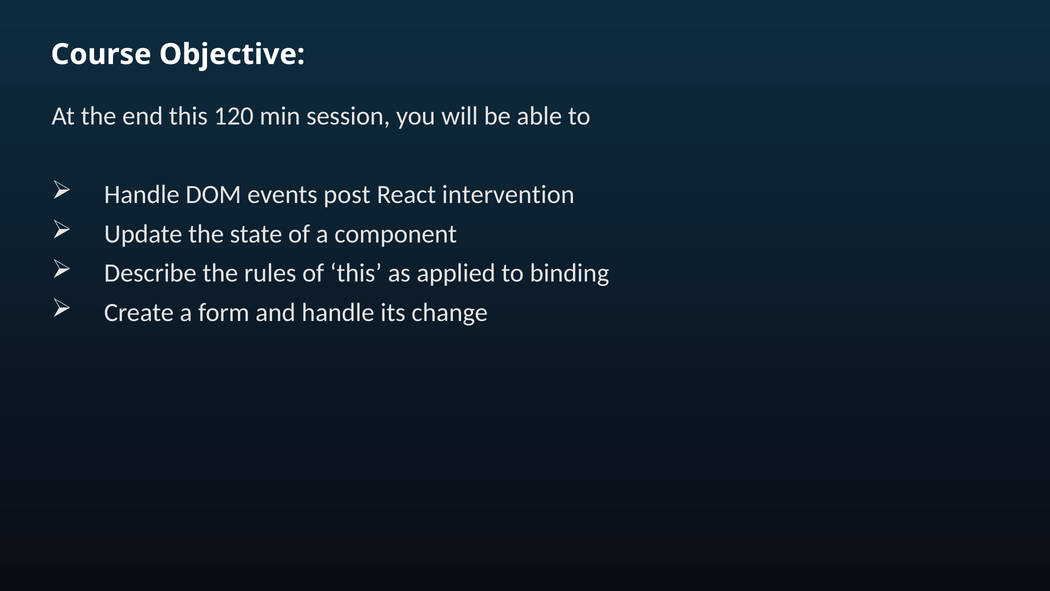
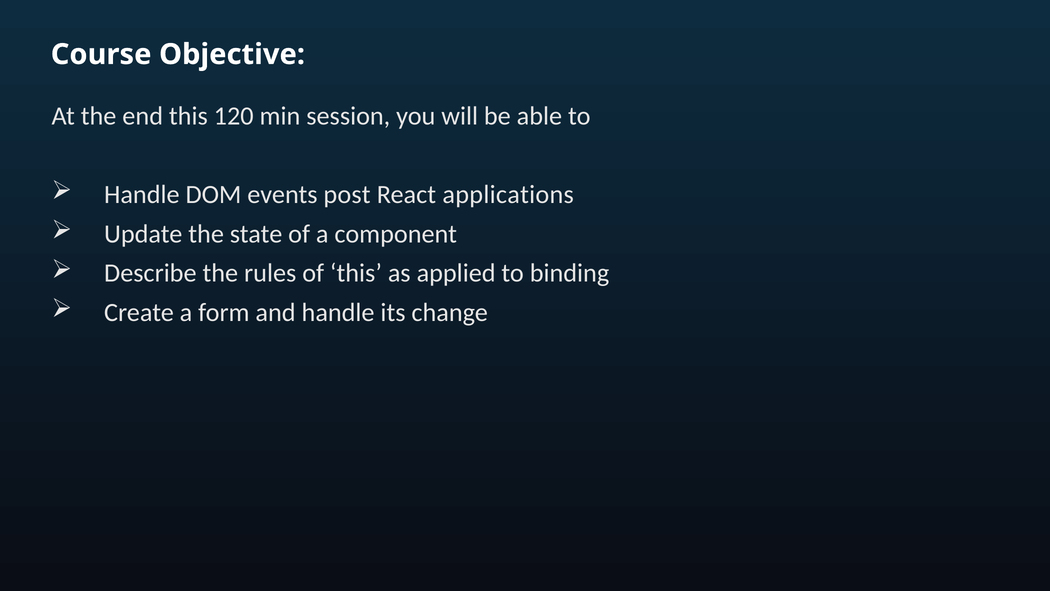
intervention: intervention -> applications
